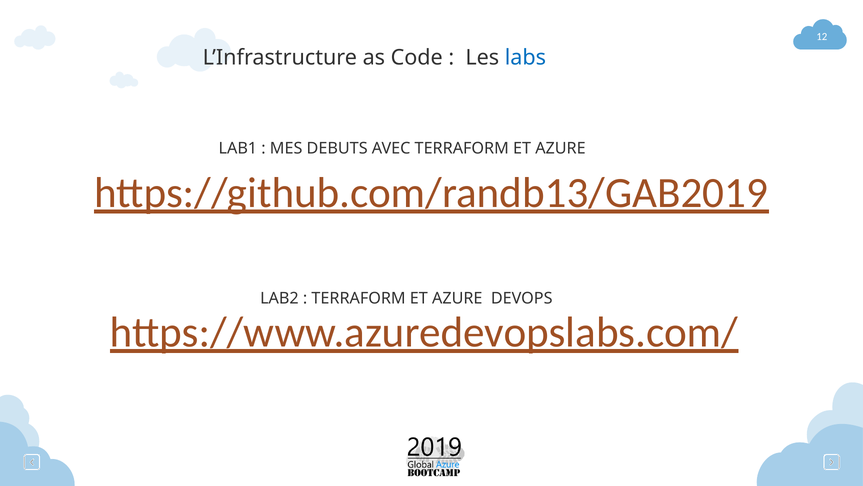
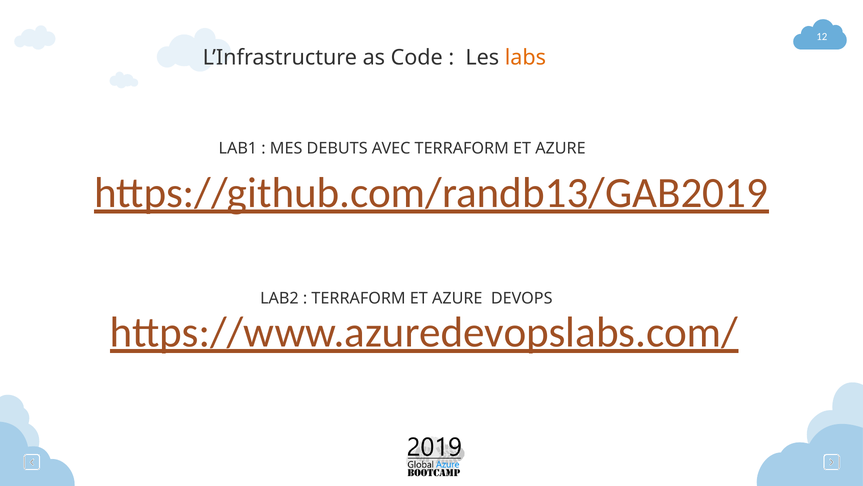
labs colour: blue -> orange
